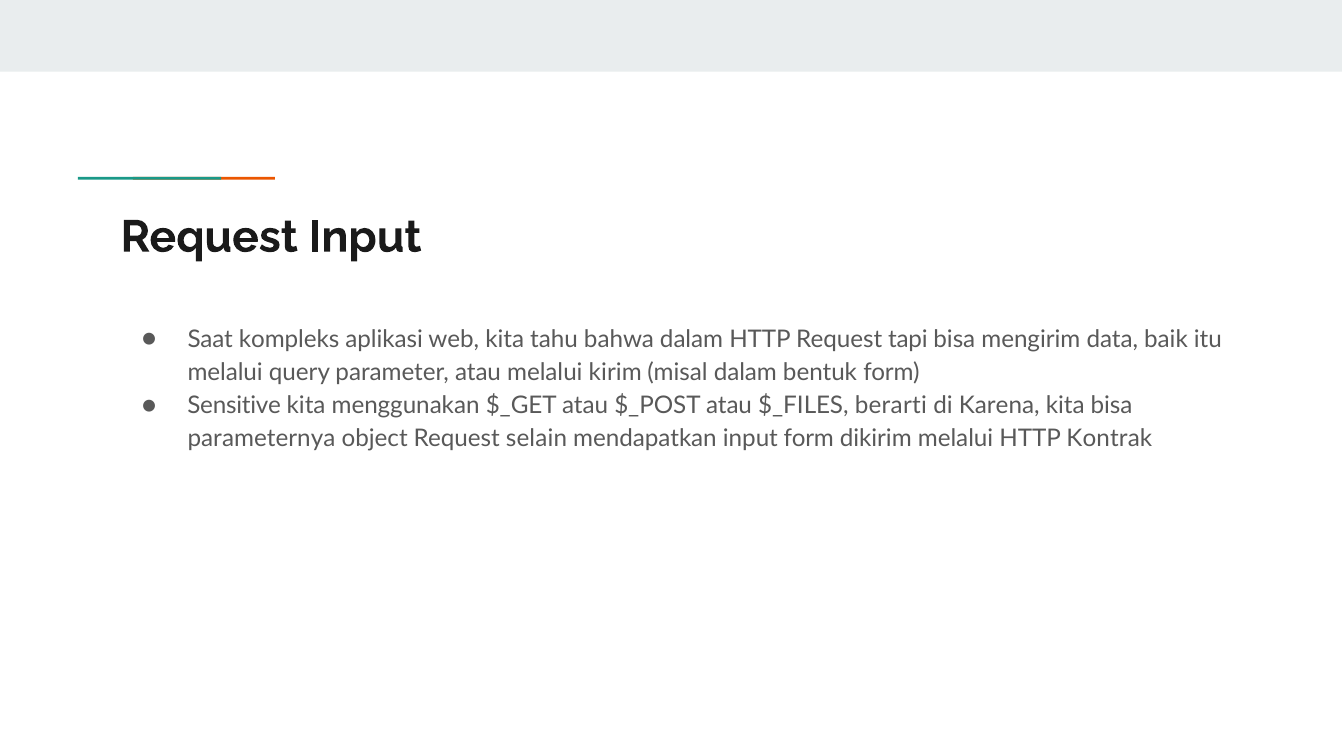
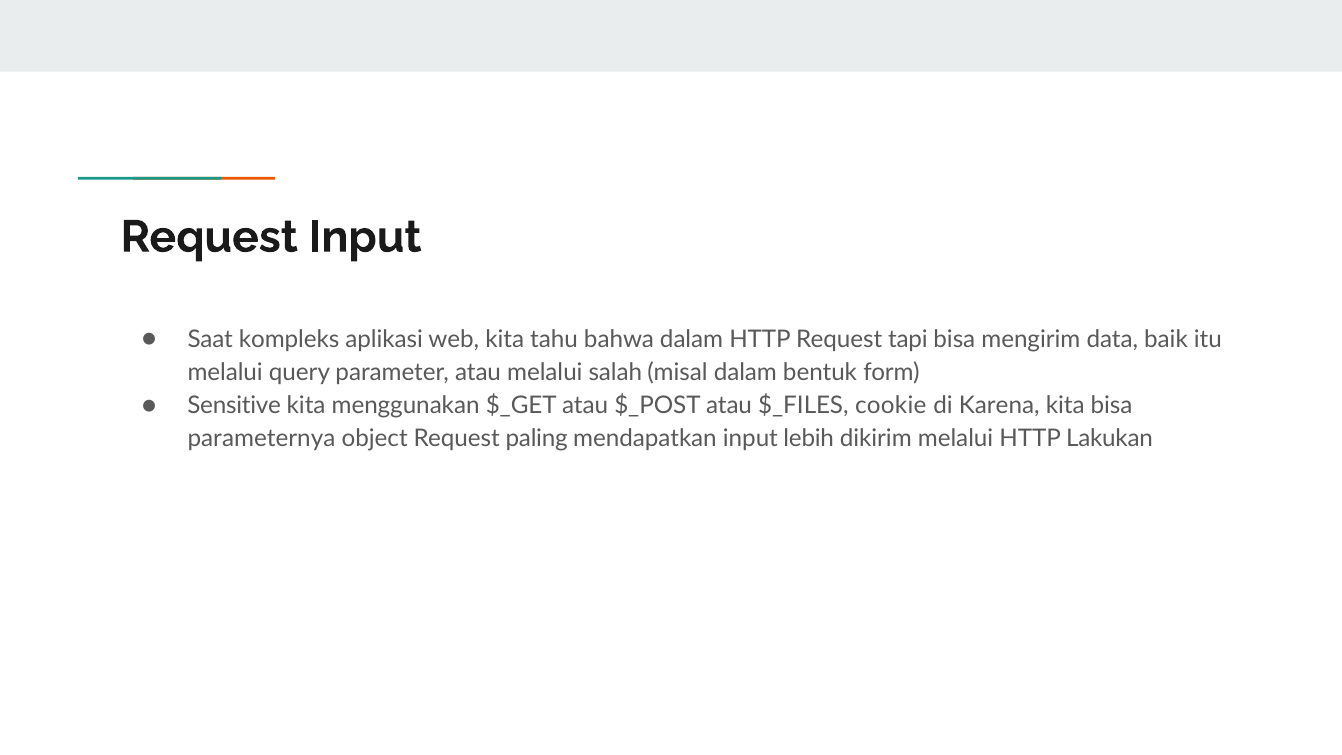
kirim: kirim -> salah
berarti: berarti -> cookie
selain: selain -> paling
input form: form -> lebih
Kontrak: Kontrak -> Lakukan
